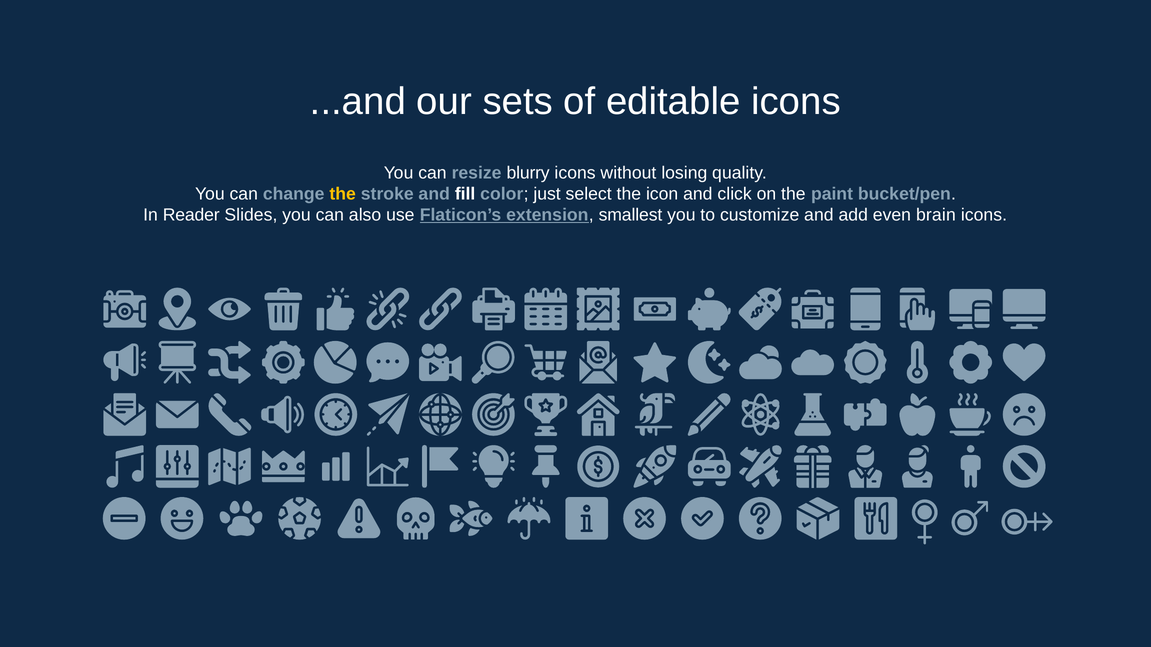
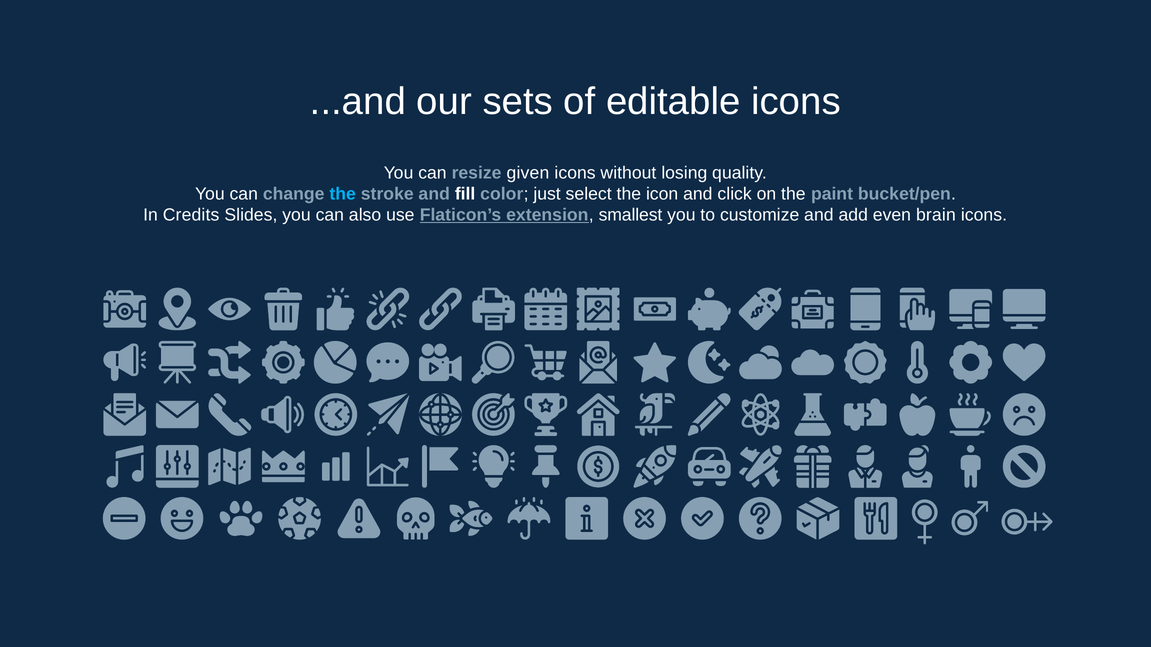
blurry: blurry -> given
the at (343, 194) colour: yellow -> light blue
Reader: Reader -> Credits
